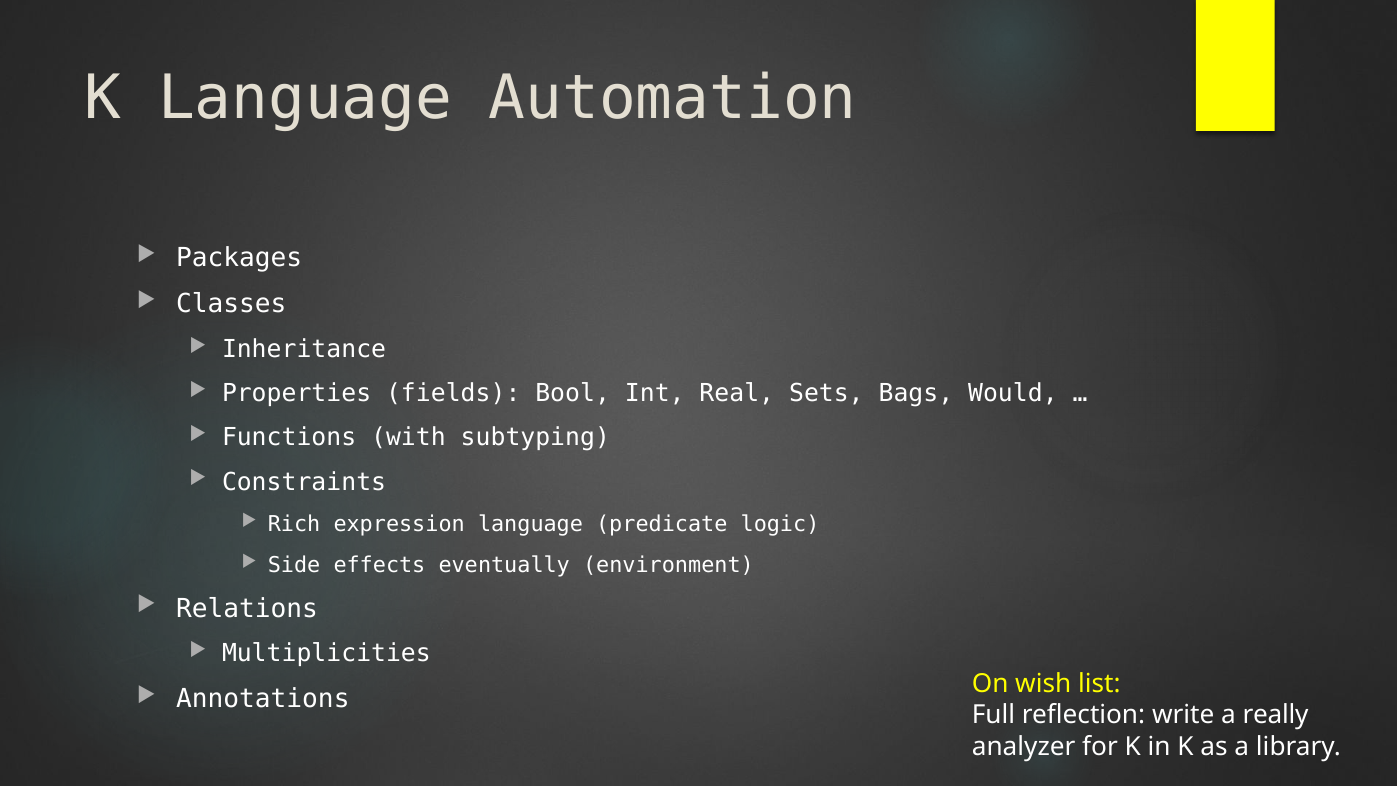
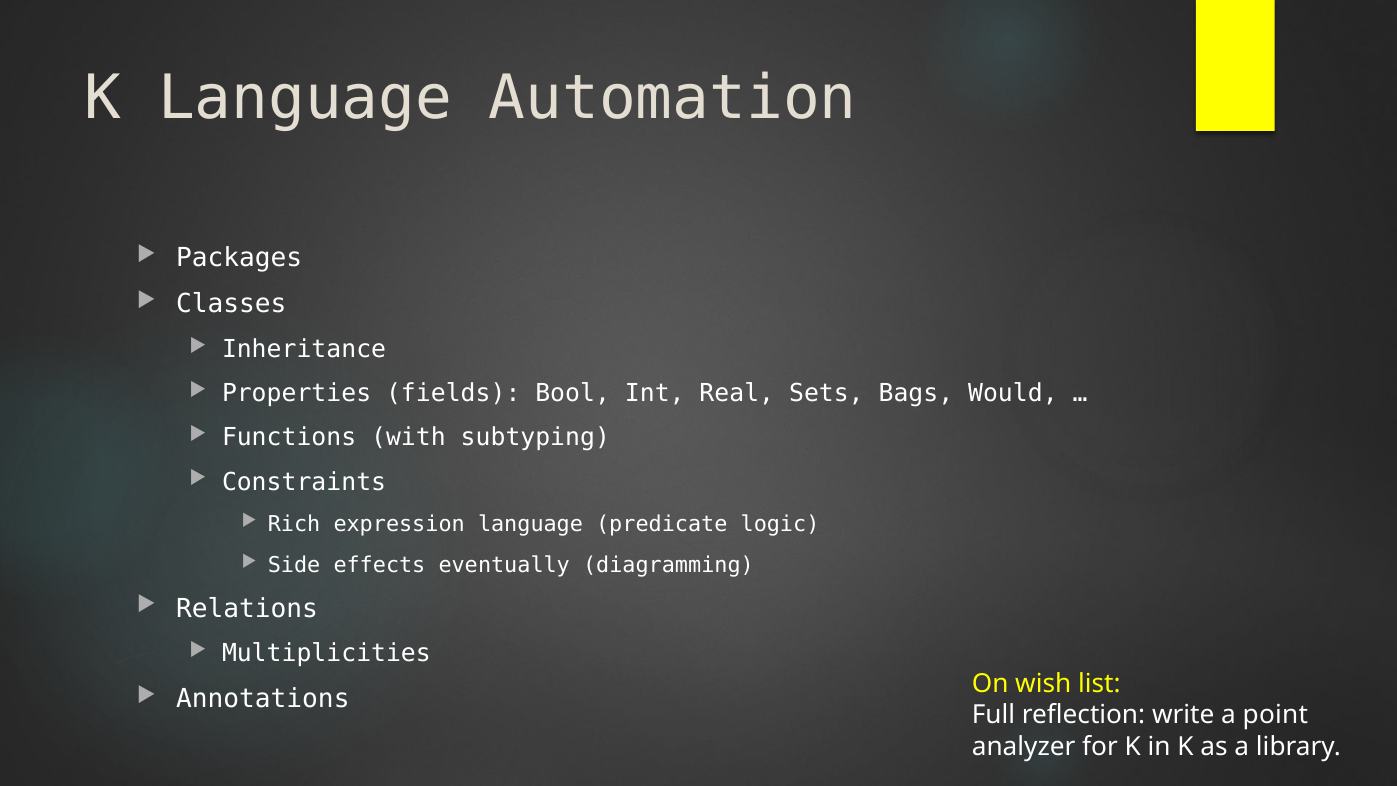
environment: environment -> diagramming
really: really -> point
